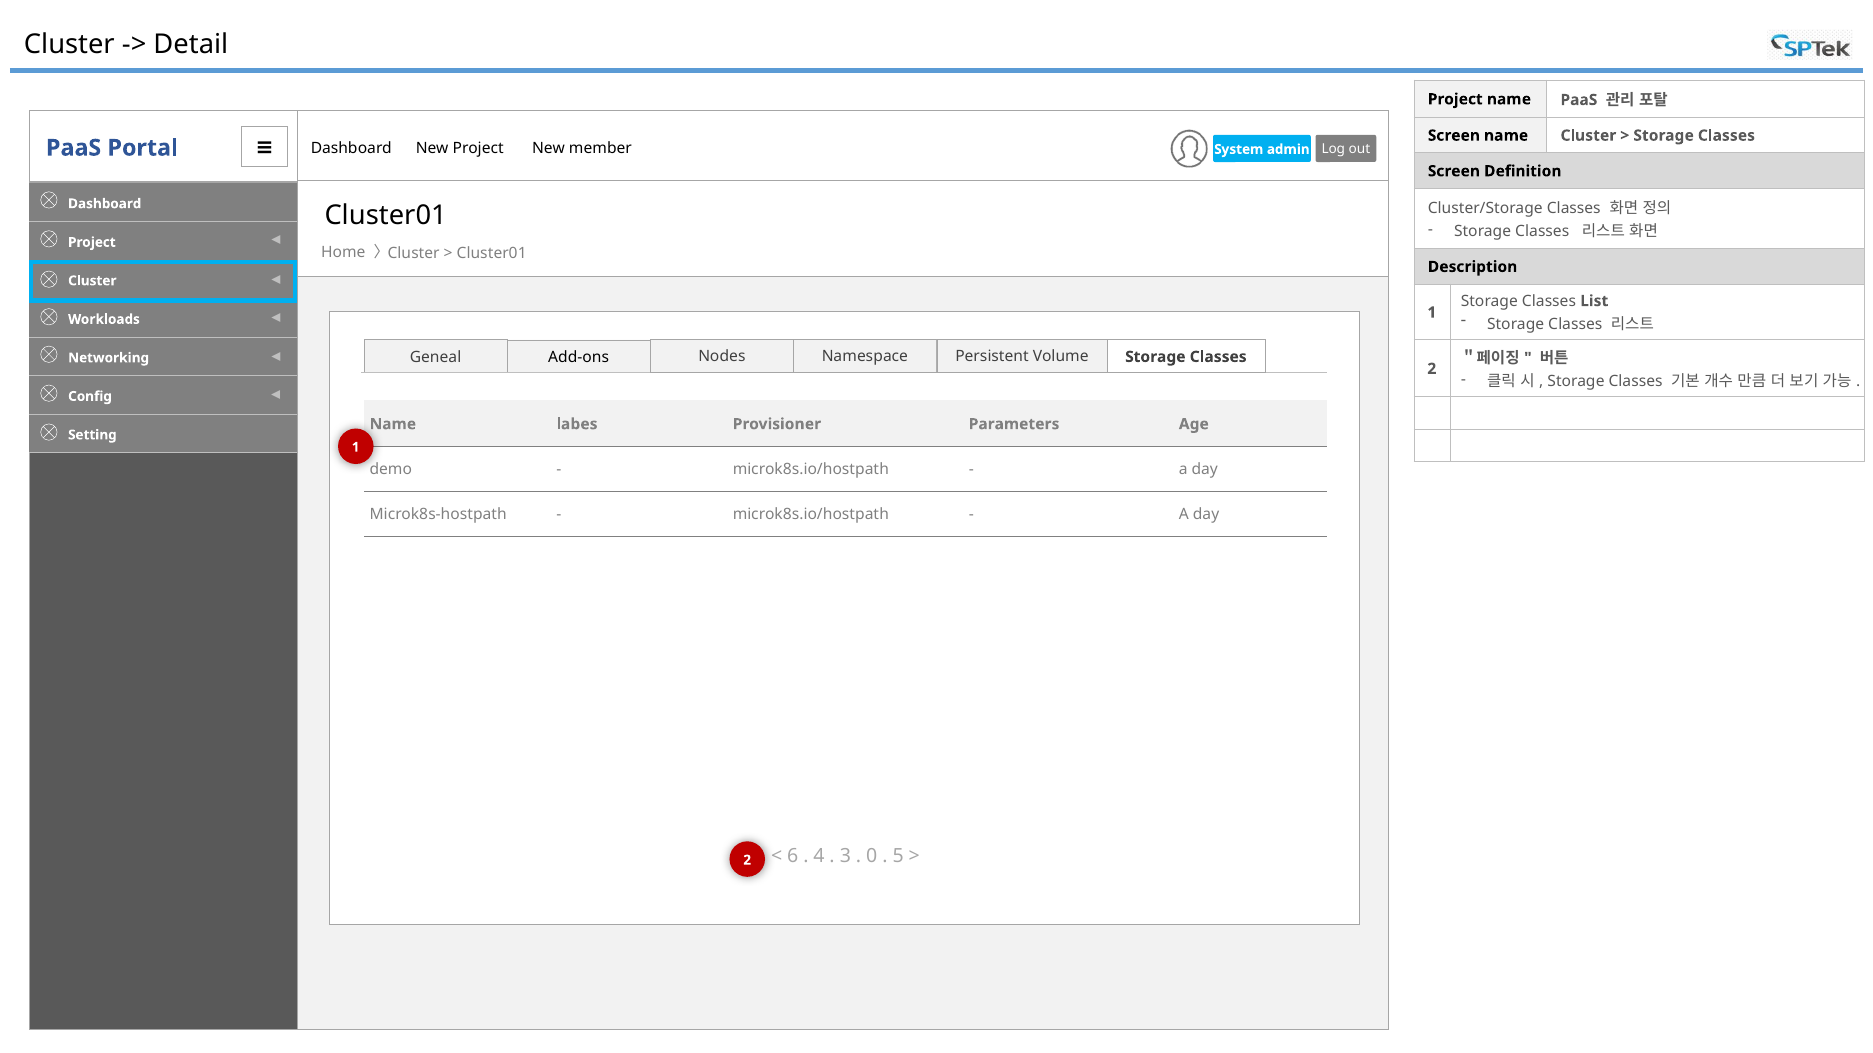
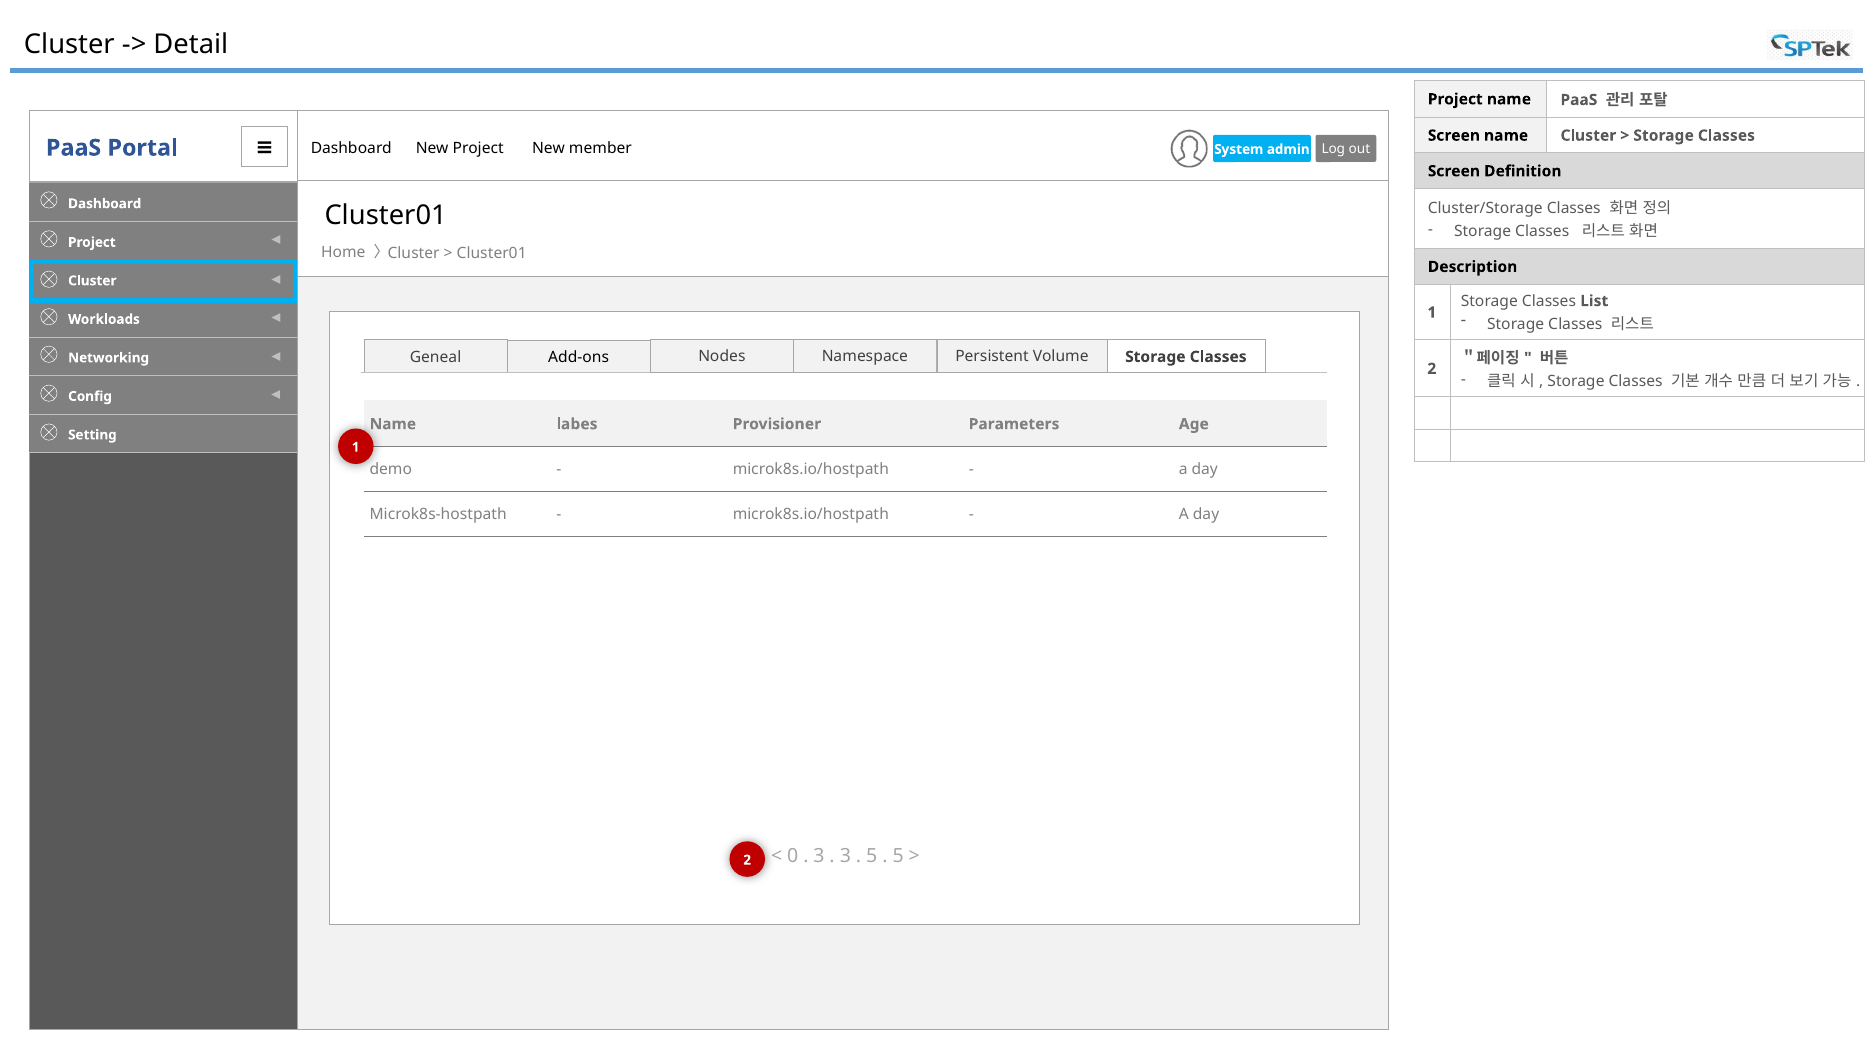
6: 6 -> 0
4 at (819, 857): 4 -> 3
0 at (872, 857): 0 -> 5
